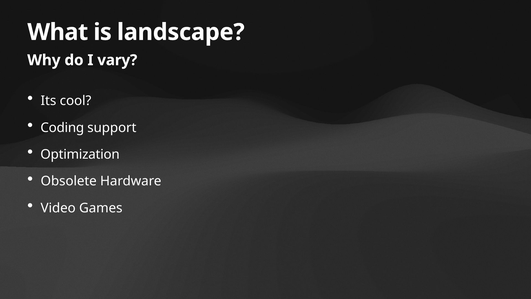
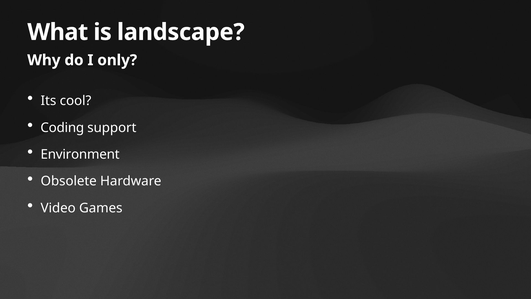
vary: vary -> only
Optimization: Optimization -> Environment
